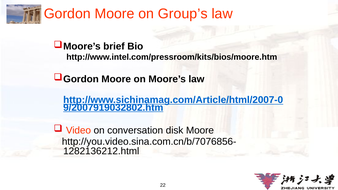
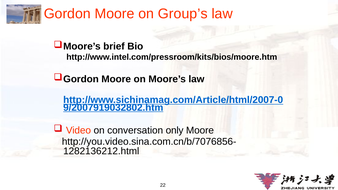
disk: disk -> only
